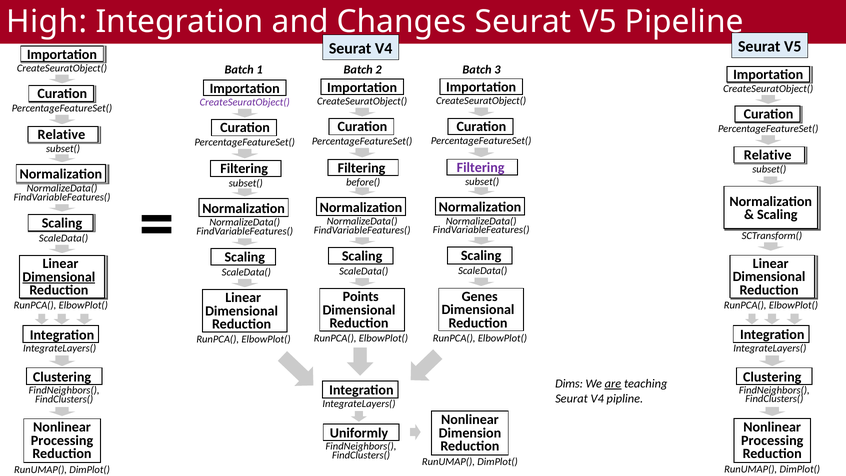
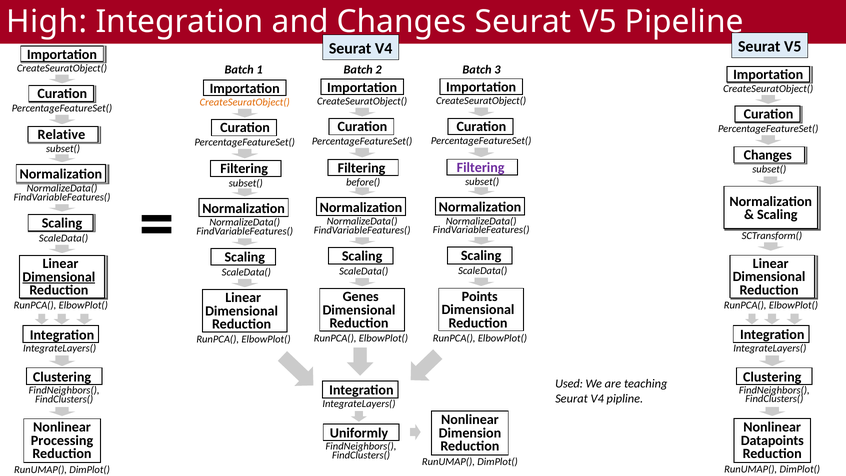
CreateSeuratObject( at (245, 102) colour: purple -> orange
Relative at (768, 155): Relative -> Changes
Genes: Genes -> Points
Points: Points -> Genes
Dims: Dims -> Used
are underline: present -> none
Processing at (772, 440): Processing -> Datapoints
